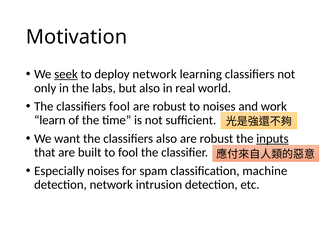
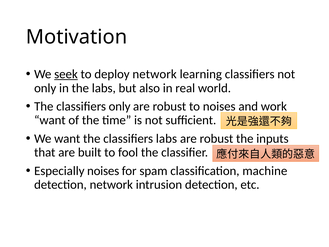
classifiers fool: fool -> only
learn at (50, 120): learn -> want
classifiers also: also -> labs
inputs underline: present -> none
